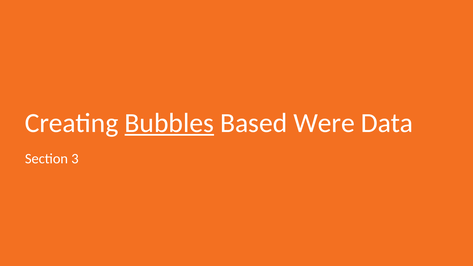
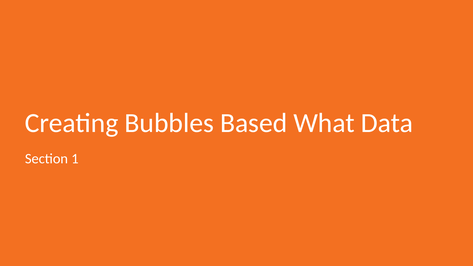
Bubbles underline: present -> none
Were: Were -> What
3: 3 -> 1
